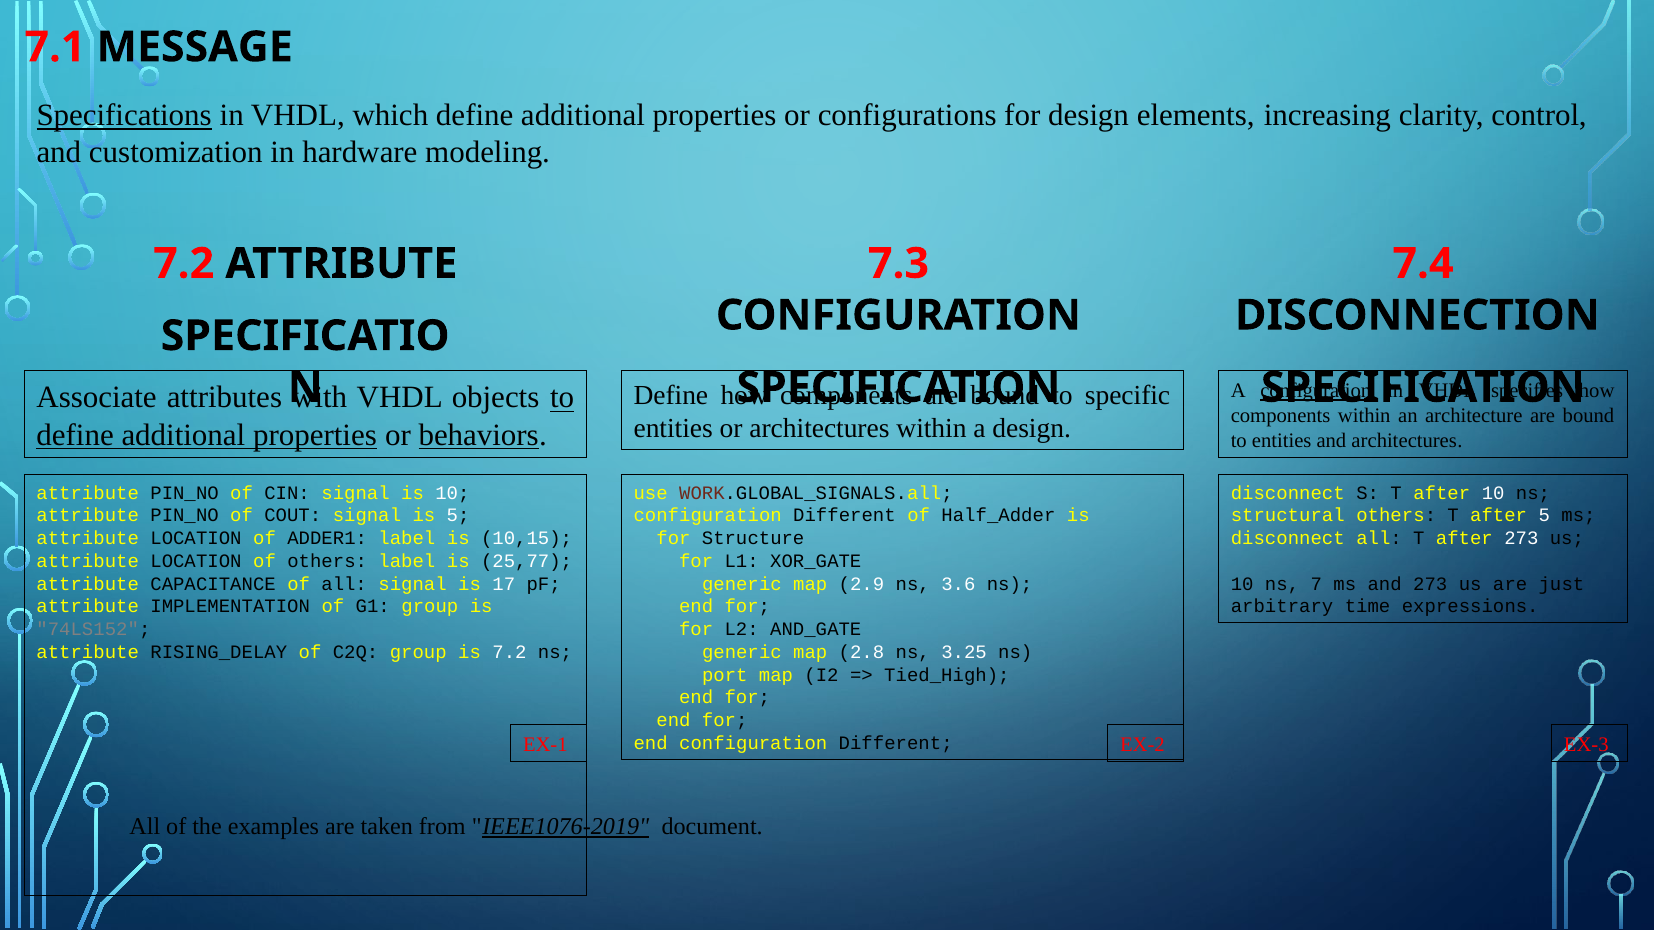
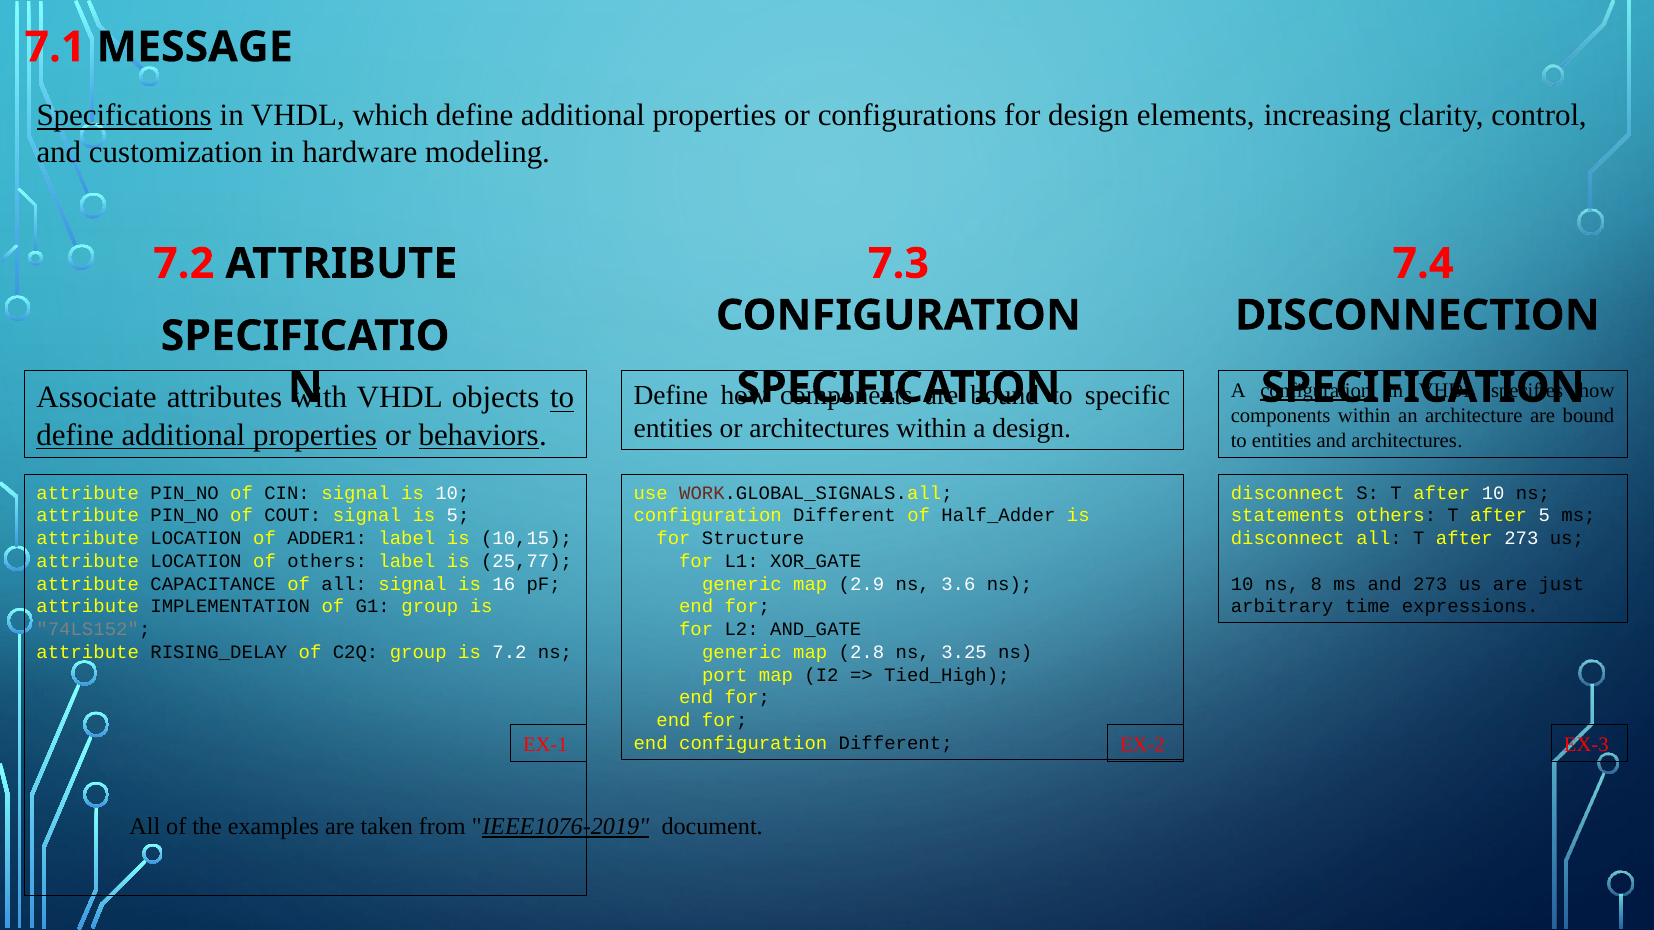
structural: structural -> statements
17: 17 -> 16
7: 7 -> 8
